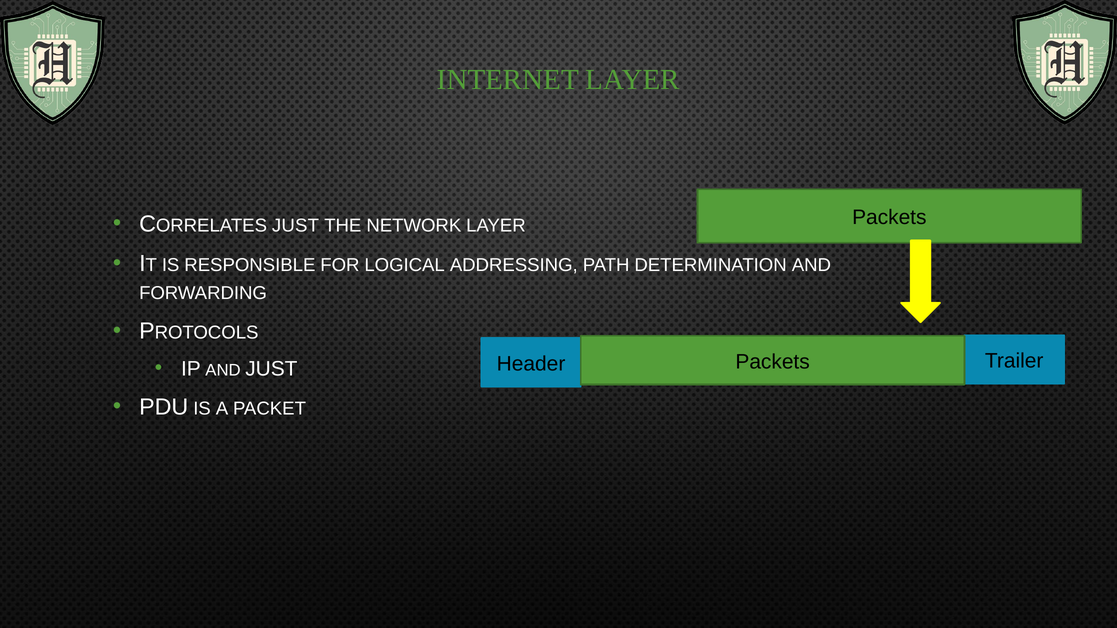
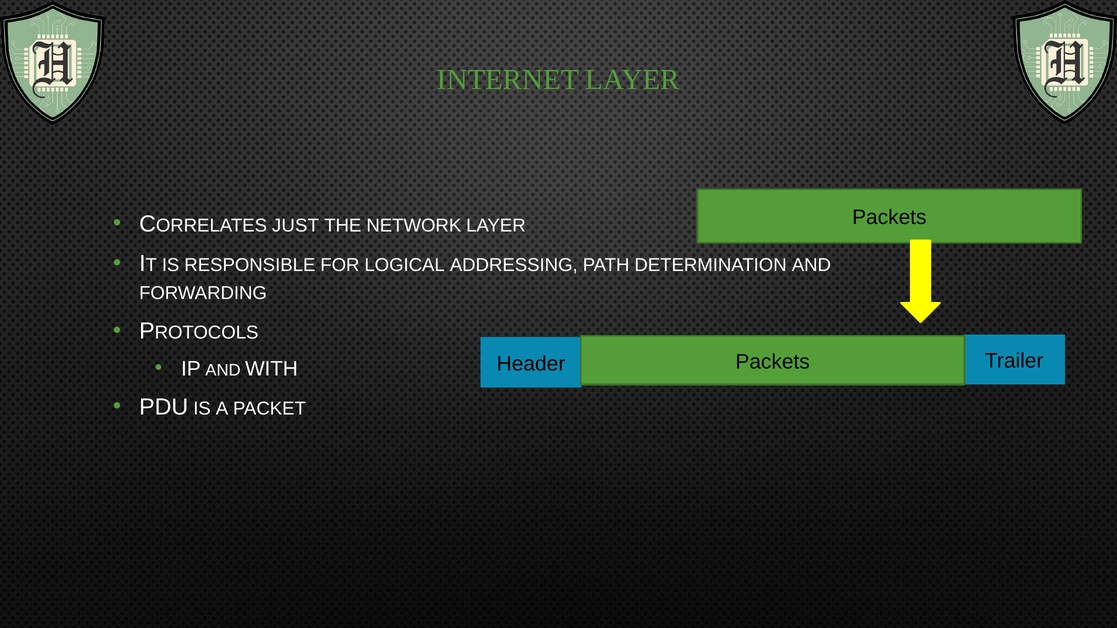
AND JUST: JUST -> WITH
